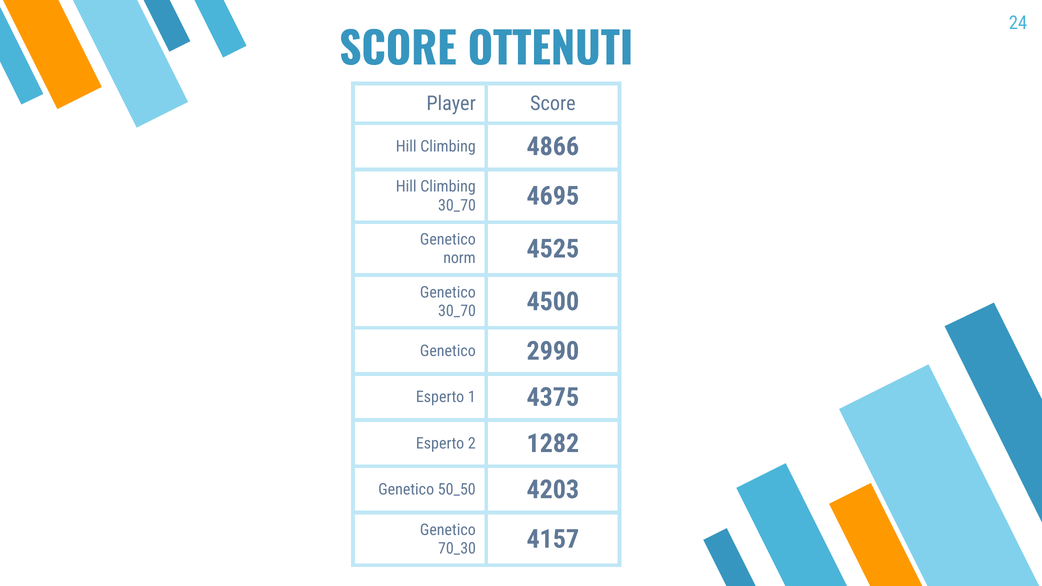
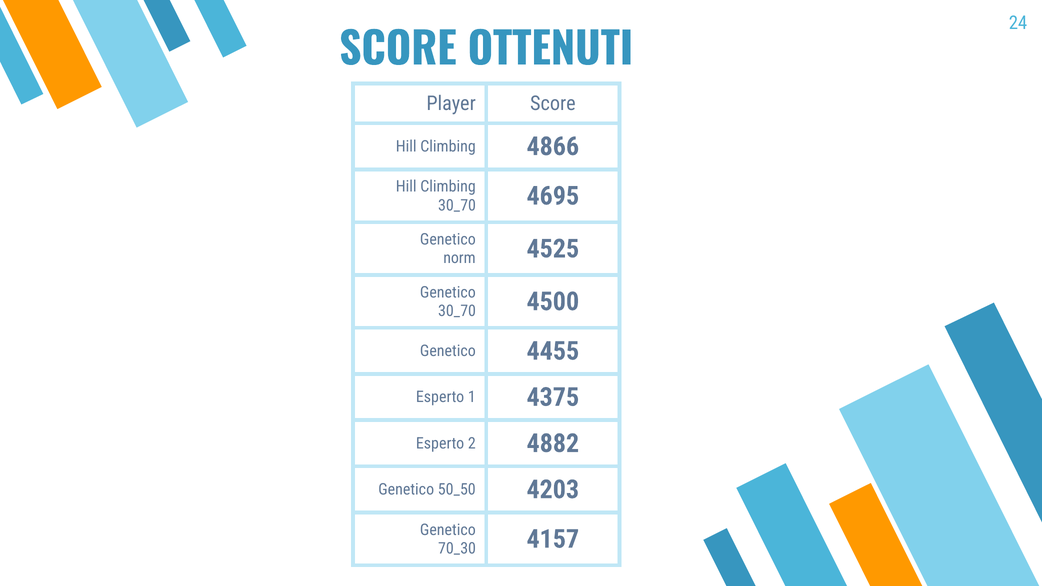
2990: 2990 -> 4455
1282: 1282 -> 4882
